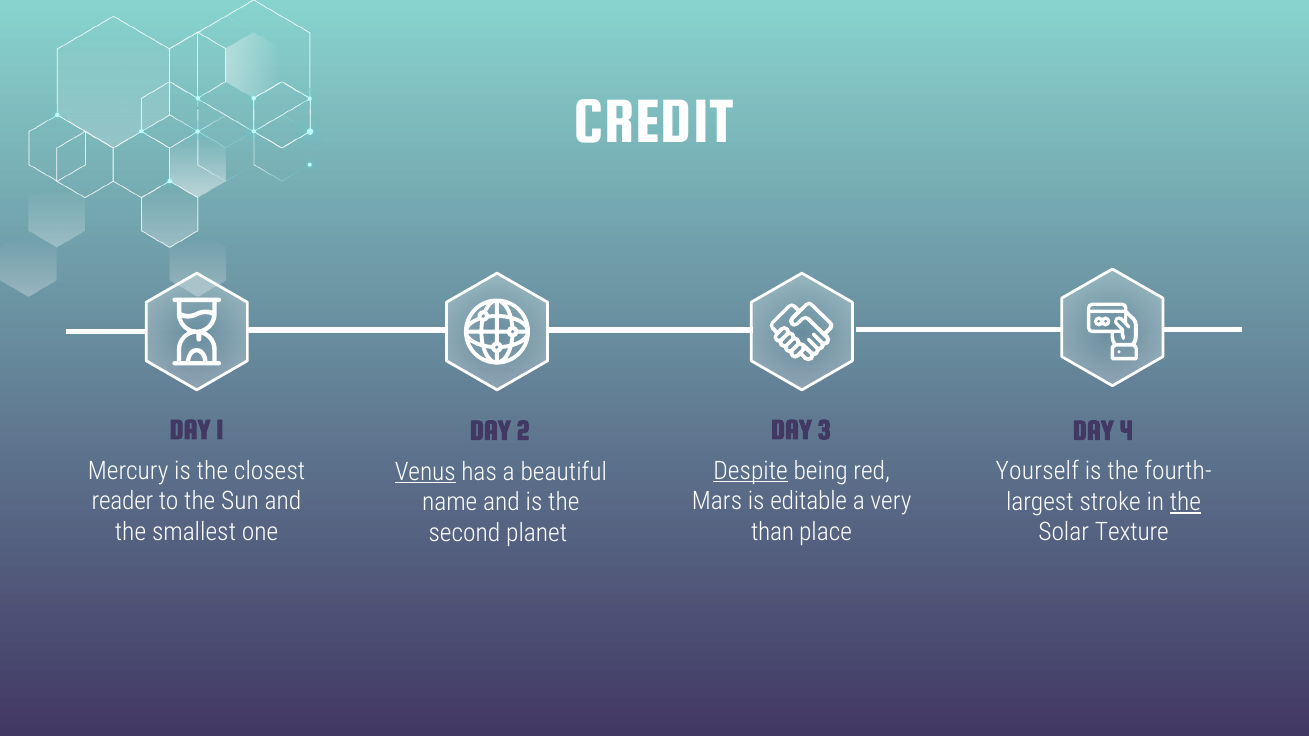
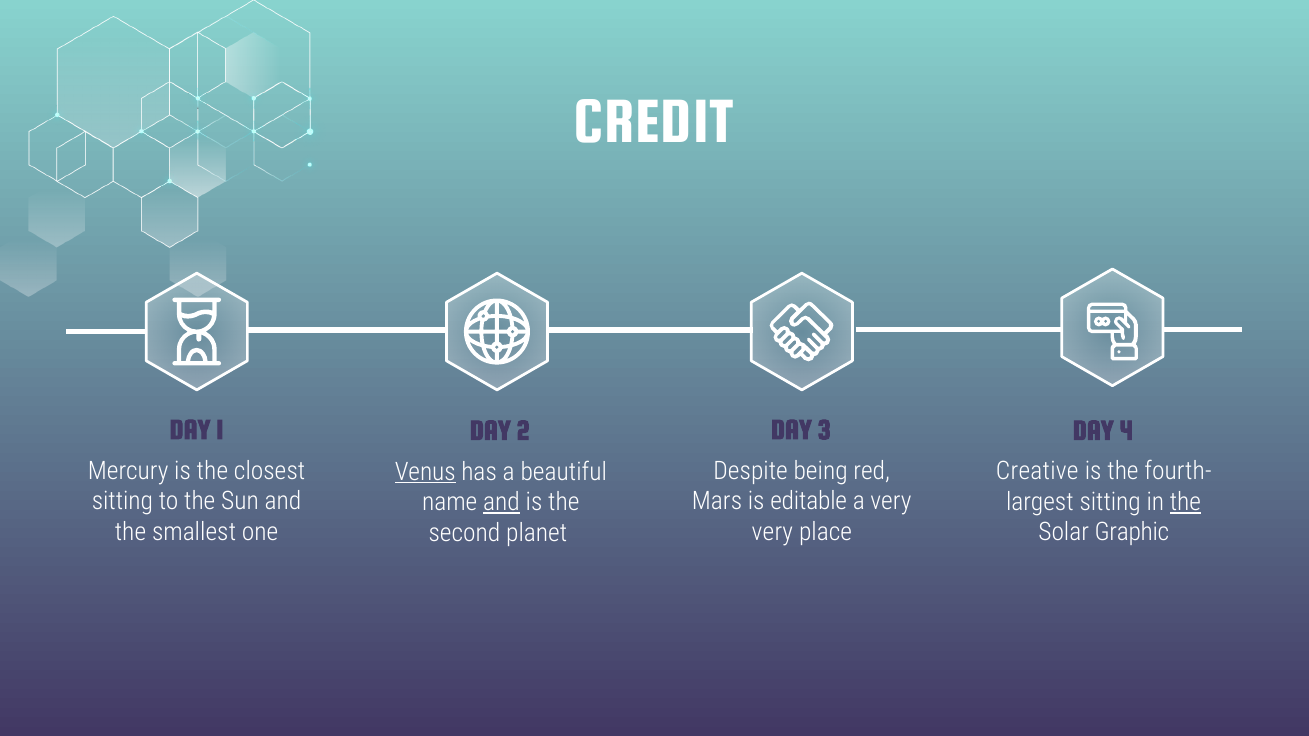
Despite underline: present -> none
Yourself: Yourself -> Creative
reader at (123, 502): reader -> sitting
stroke at (1110, 502): stroke -> sitting
and at (502, 503) underline: none -> present
than at (773, 532): than -> very
Texture: Texture -> Graphic
